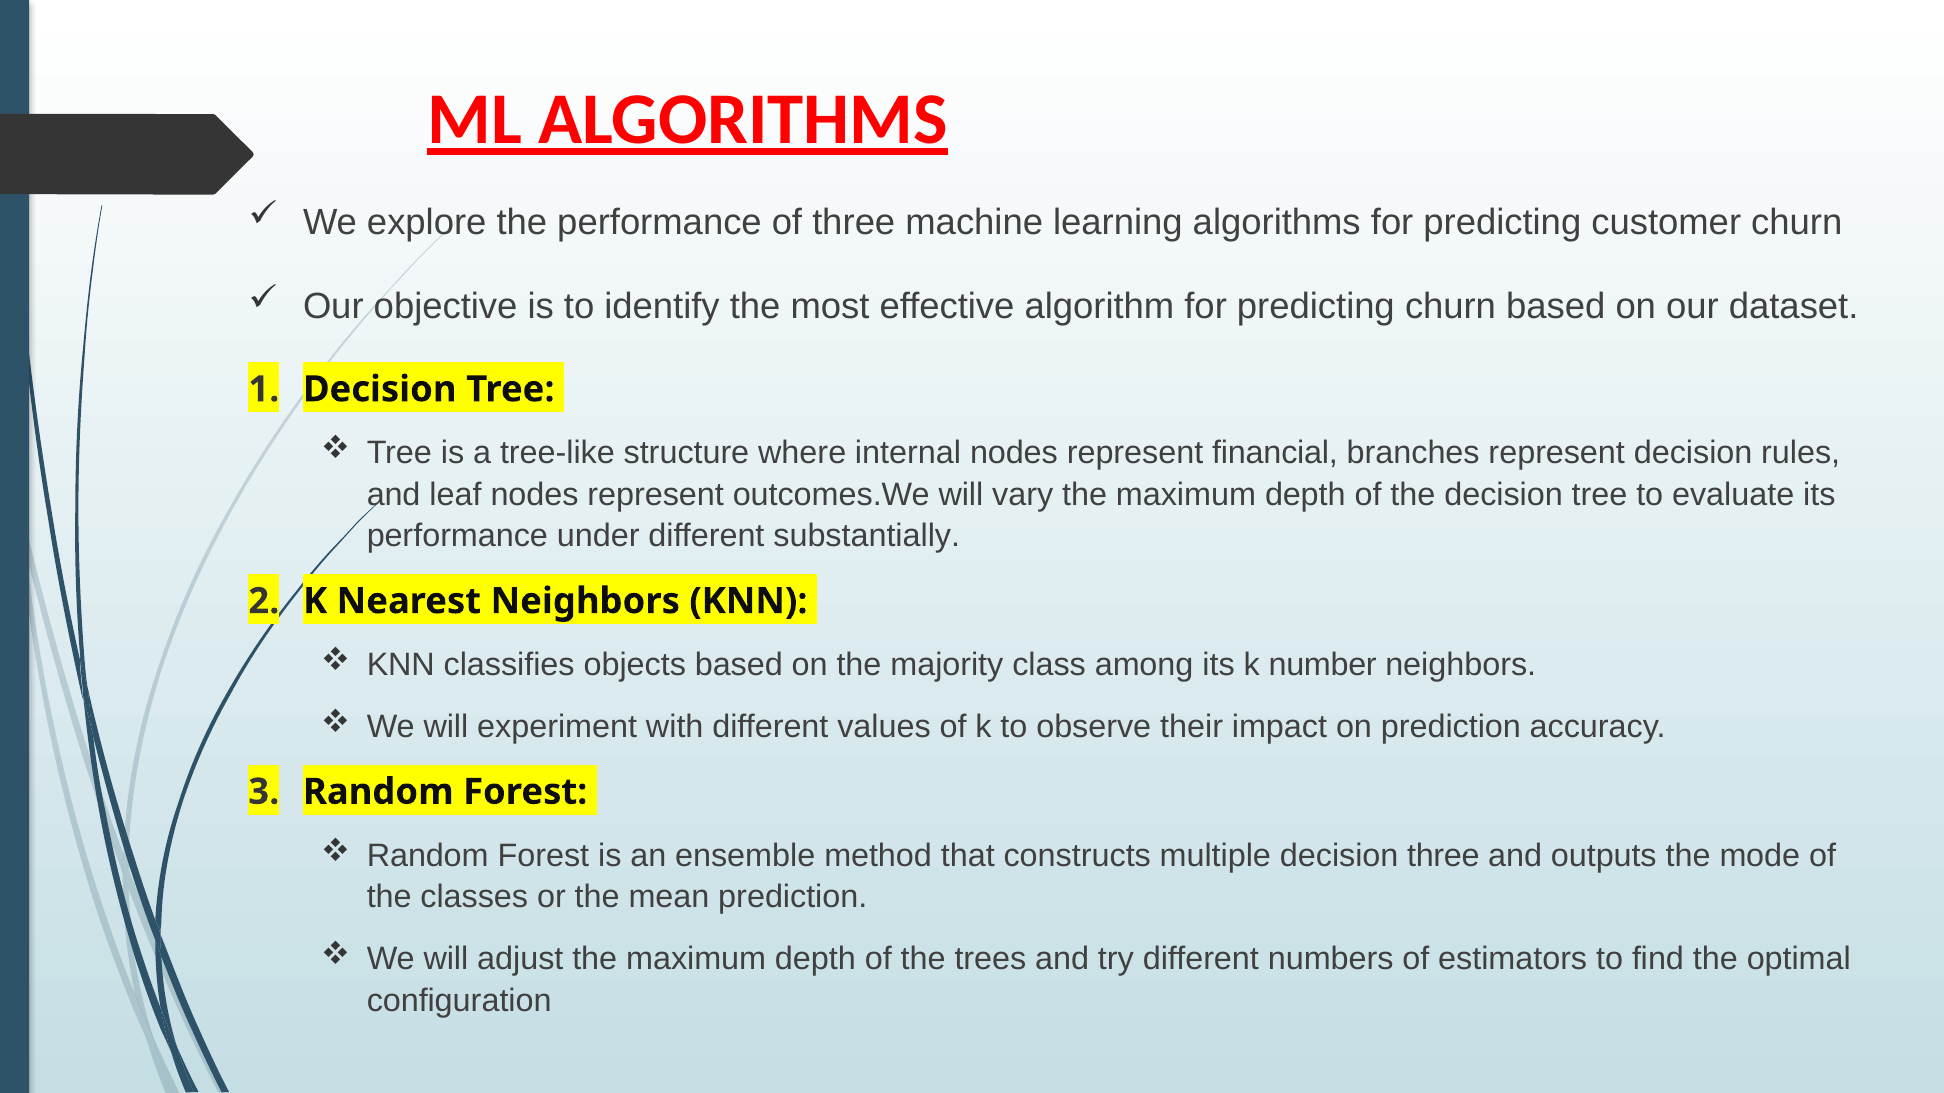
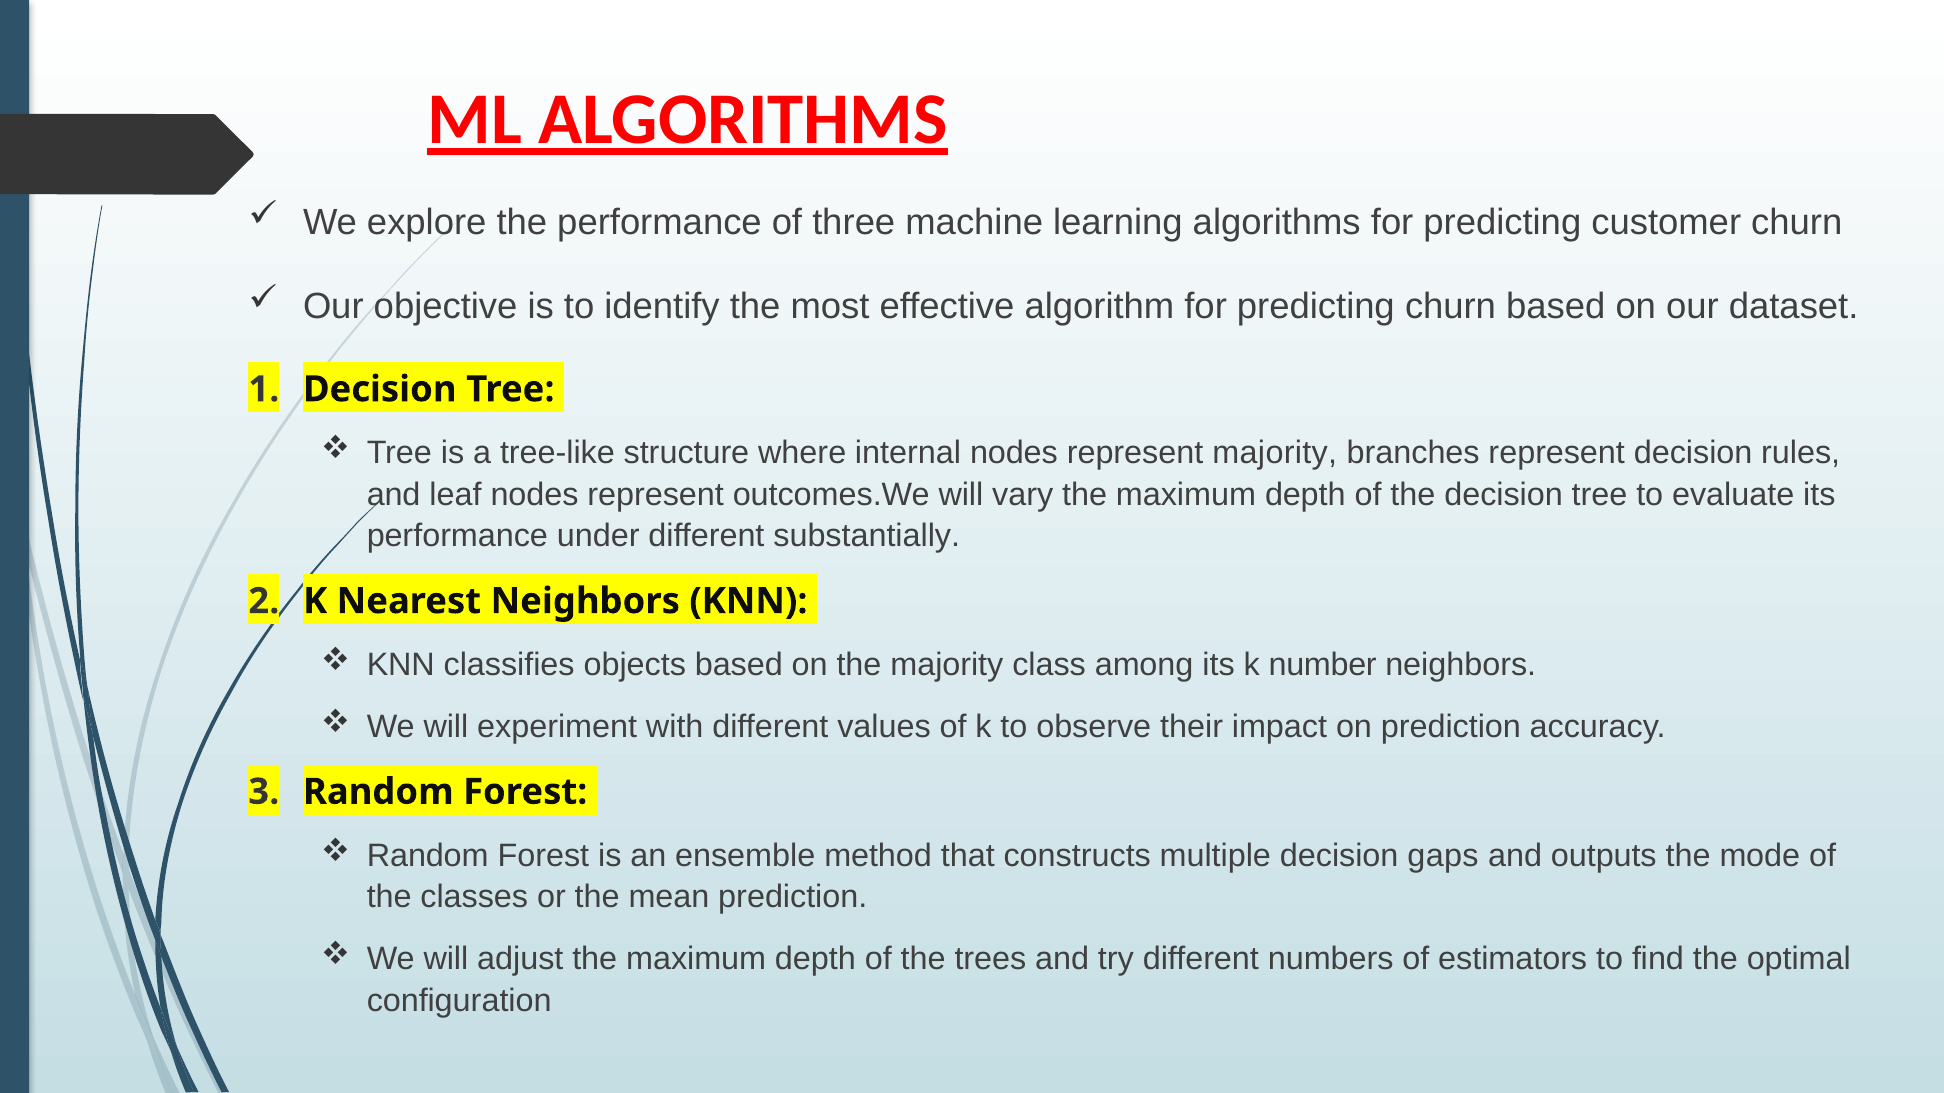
represent financial: financial -> majority
decision three: three -> gaps
